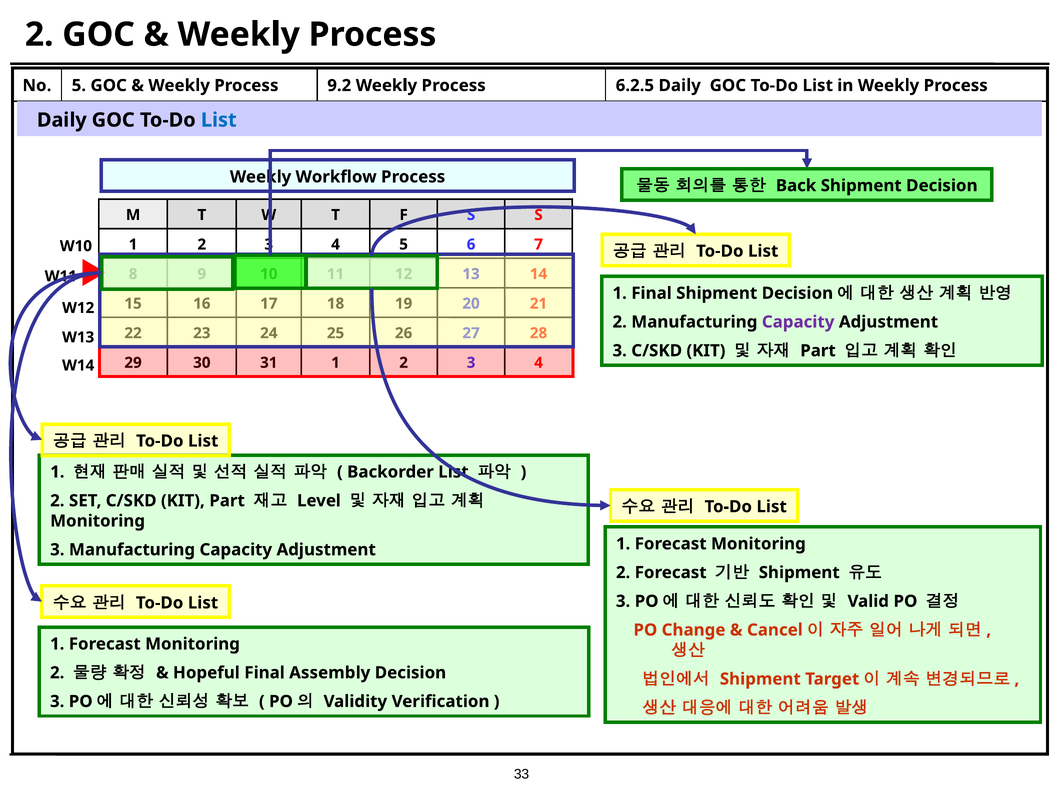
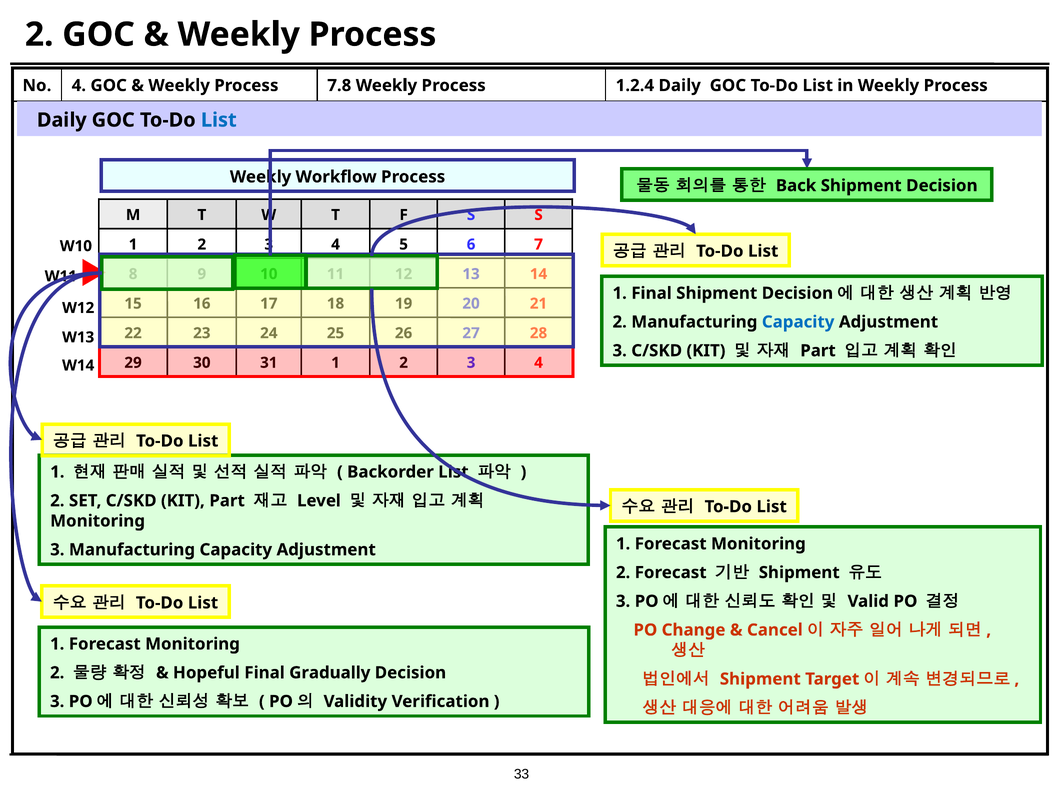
No 5: 5 -> 4
9.2: 9.2 -> 7.8
6.2.5: 6.2.5 -> 1.2.4
Capacity at (798, 322) colour: purple -> blue
Assembly: Assembly -> Gradually
